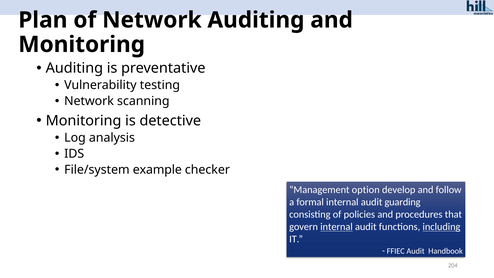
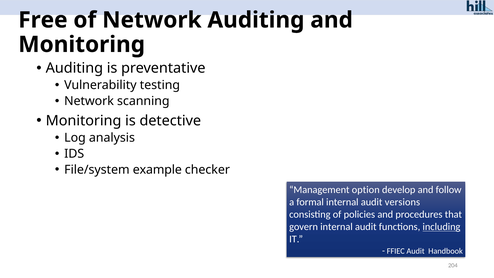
Plan: Plan -> Free
guarding: guarding -> versions
internal at (337, 227) underline: present -> none
